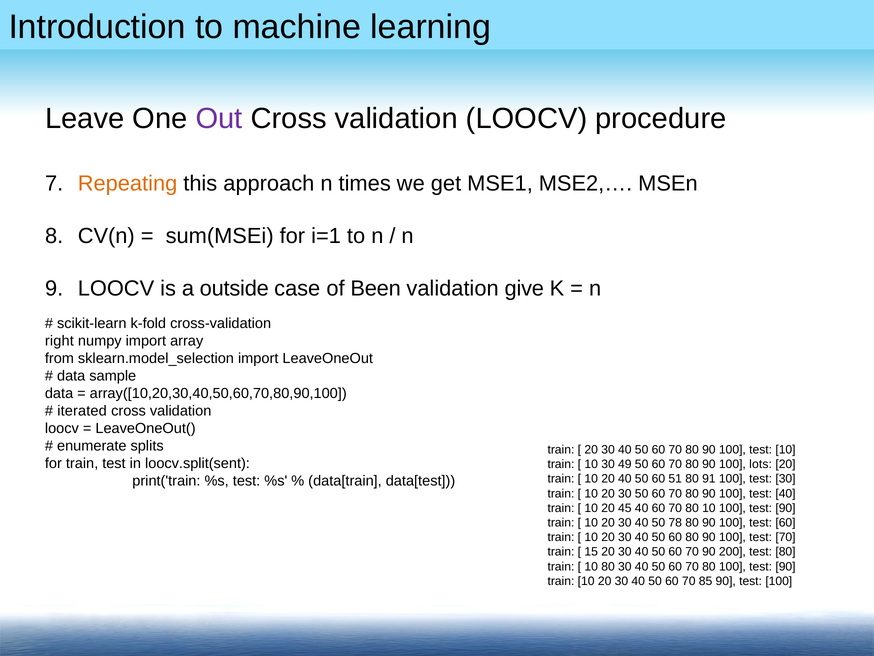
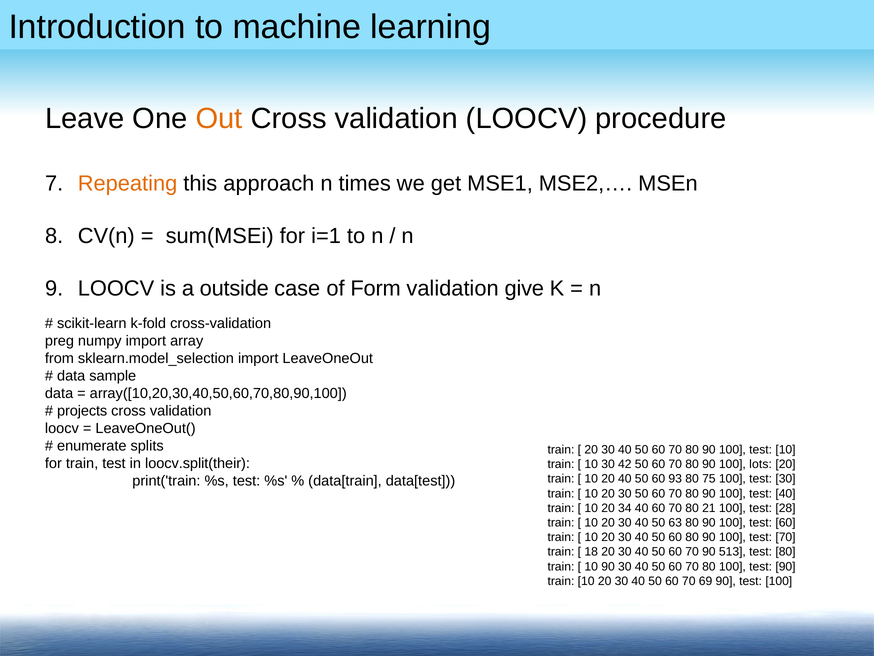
Out colour: purple -> orange
Been: Been -> Form
right: right -> preg
iterated: iterated -> projects
loocv.split(sent: loocv.split(sent -> loocv.split(their
49: 49 -> 42
51: 51 -> 93
91: 91 -> 75
45: 45 -> 34
80 10: 10 -> 21
90 at (786, 508): 90 -> 28
78: 78 -> 63
15: 15 -> 18
200: 200 -> 513
10 80: 80 -> 90
85: 85 -> 69
